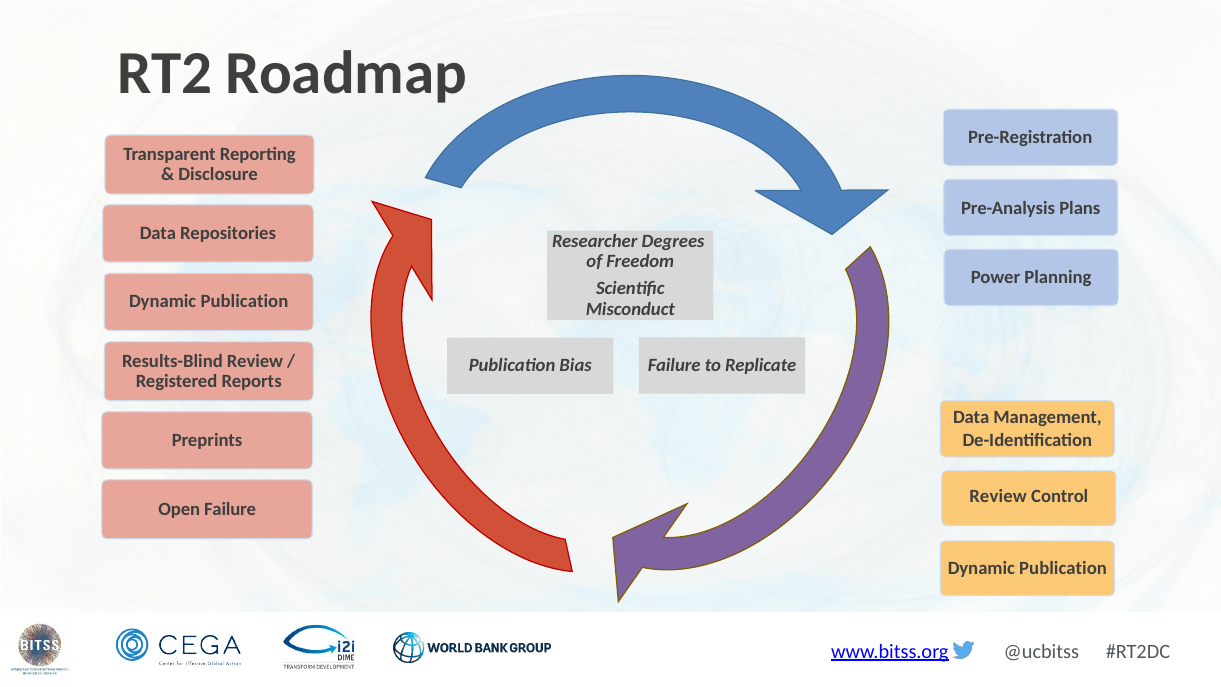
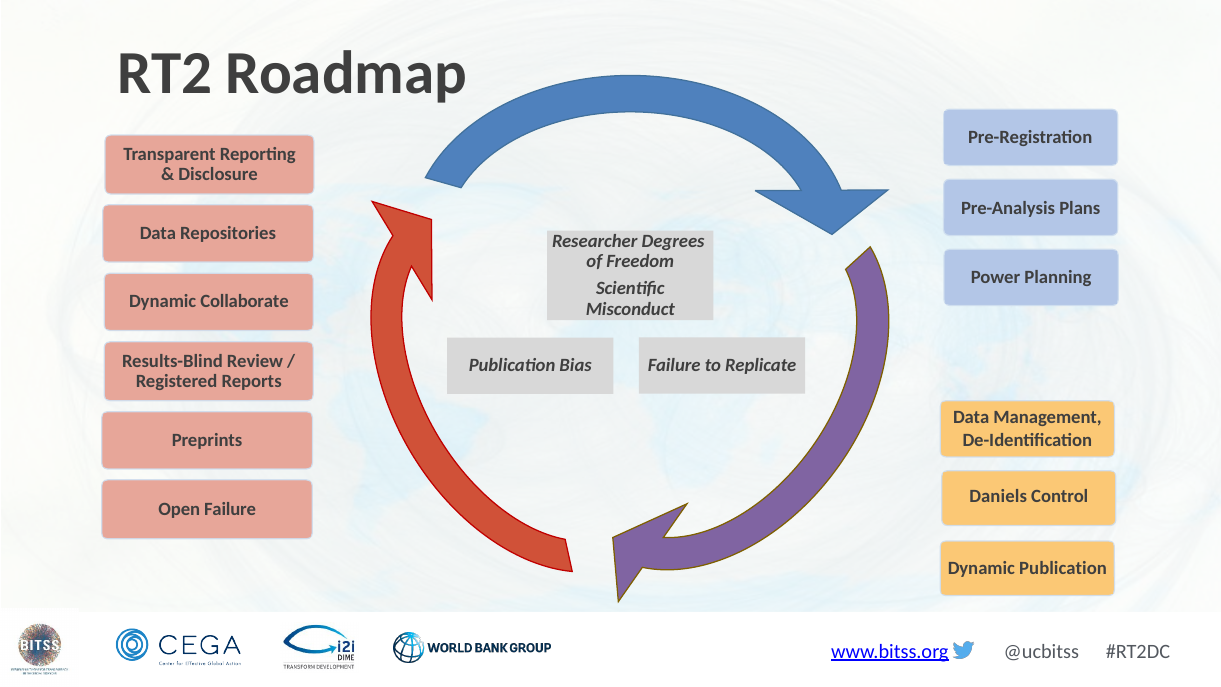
Publication at (244, 302): Publication -> Collaborate
Review at (998, 496): Review -> Daniels
